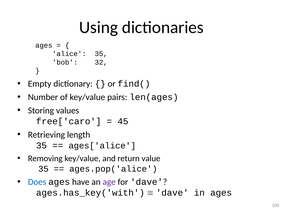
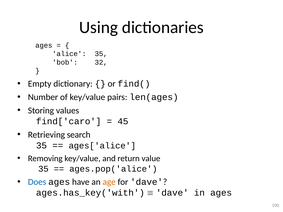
free['caro: free['caro -> find['caro
length: length -> search
age colour: purple -> orange
